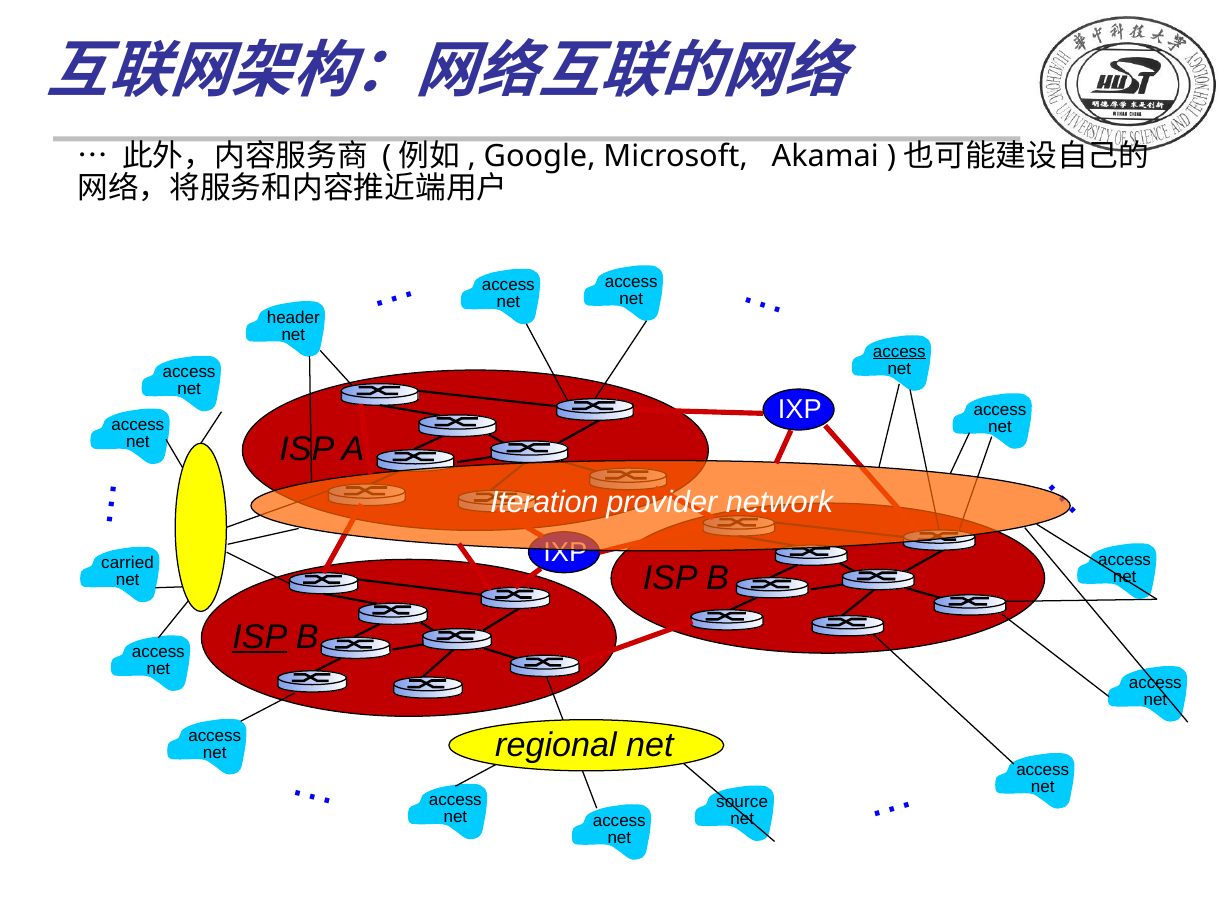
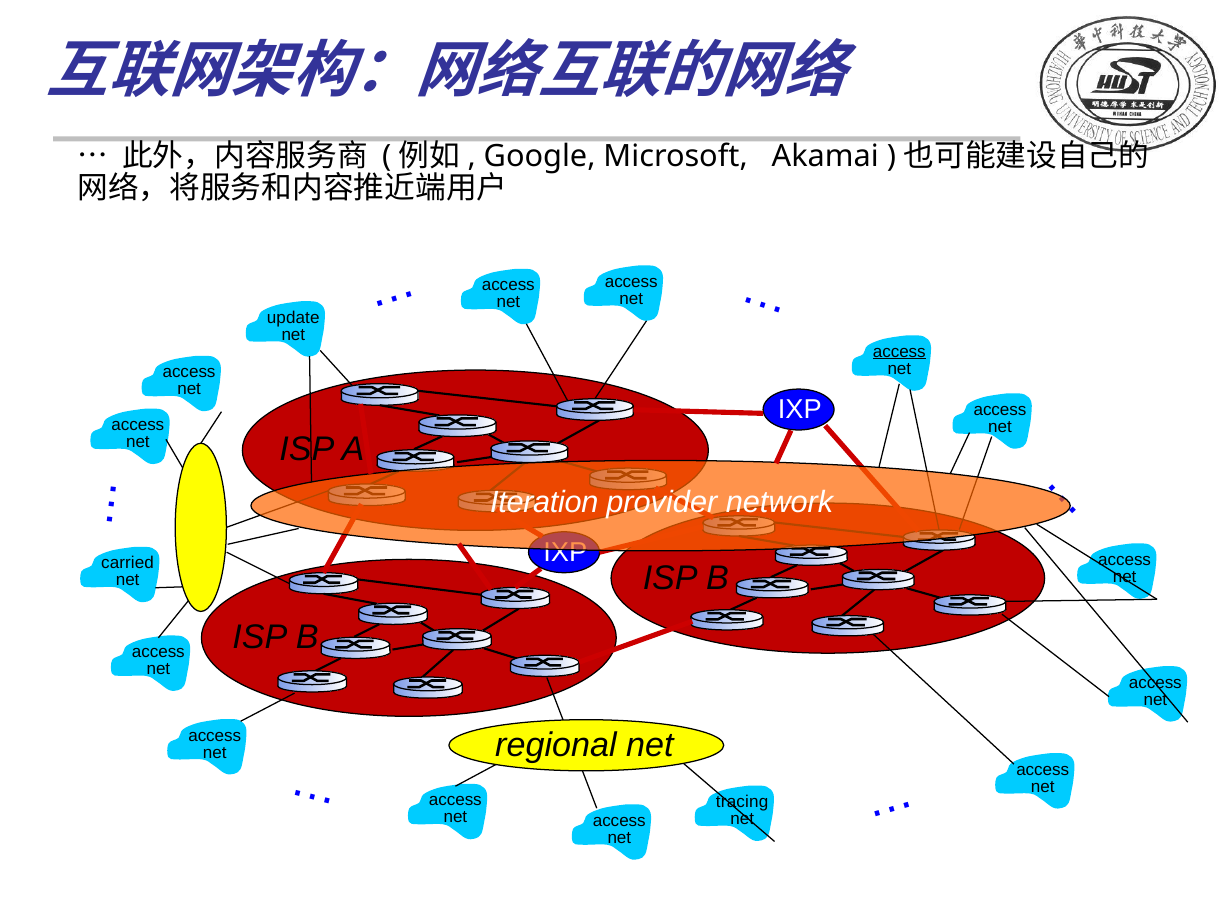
header: header -> update
ISP at (260, 638) underline: present -> none
source: source -> tracing
